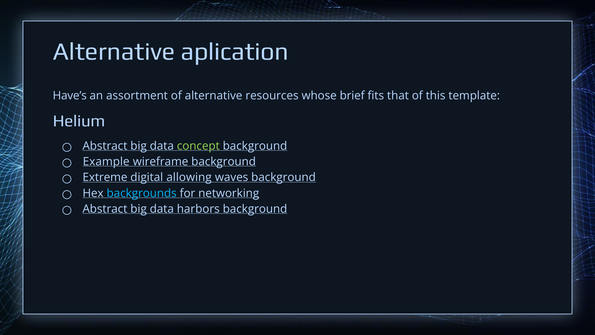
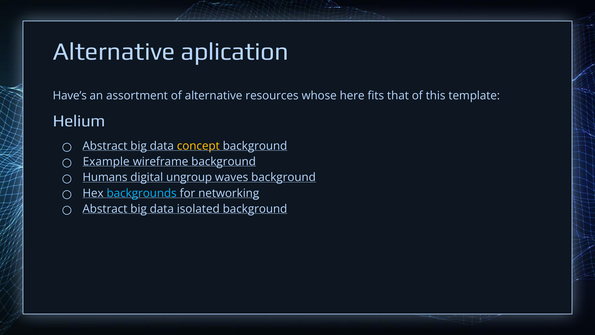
brief: brief -> here
concept colour: light green -> yellow
Extreme: Extreme -> Humans
allowing: allowing -> ungroup
harbors: harbors -> isolated
